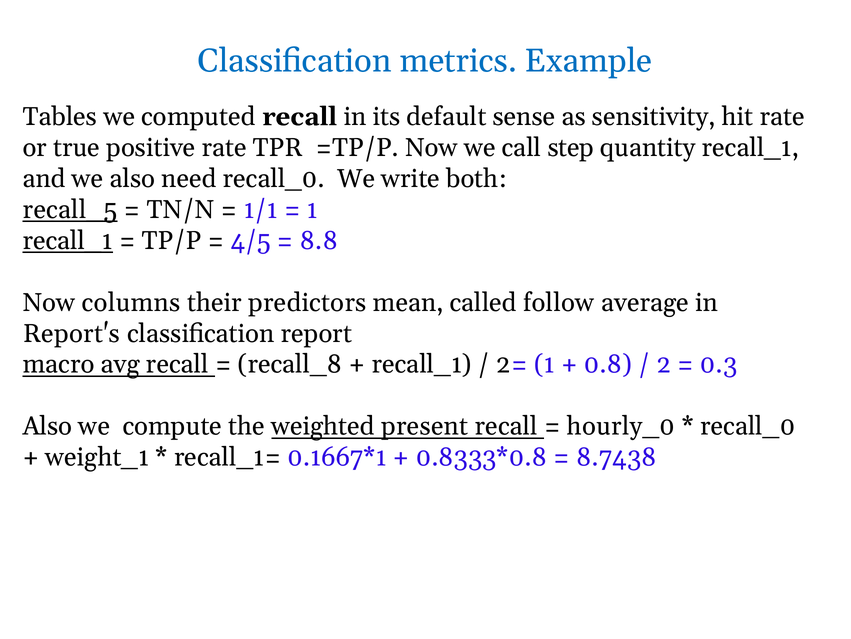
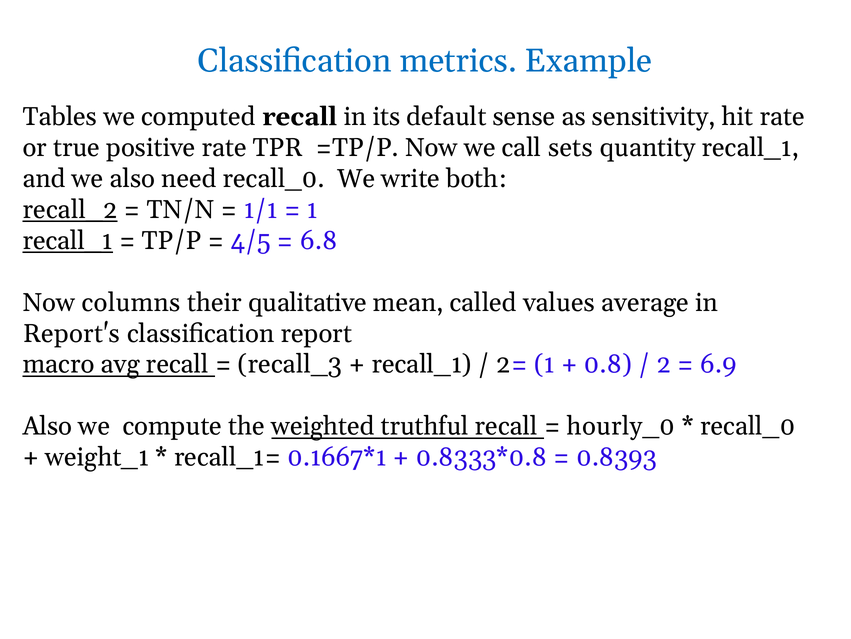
step: step -> sets
recall_5: recall_5 -> recall_2
8.8: 8.8 -> 6.8
predictors: predictors -> qualitative
follow: follow -> values
recall_8: recall_8 -> recall_3
0.3: 0.3 -> 6.9
present: present -> truthful
8.7438: 8.7438 -> 0.8393
